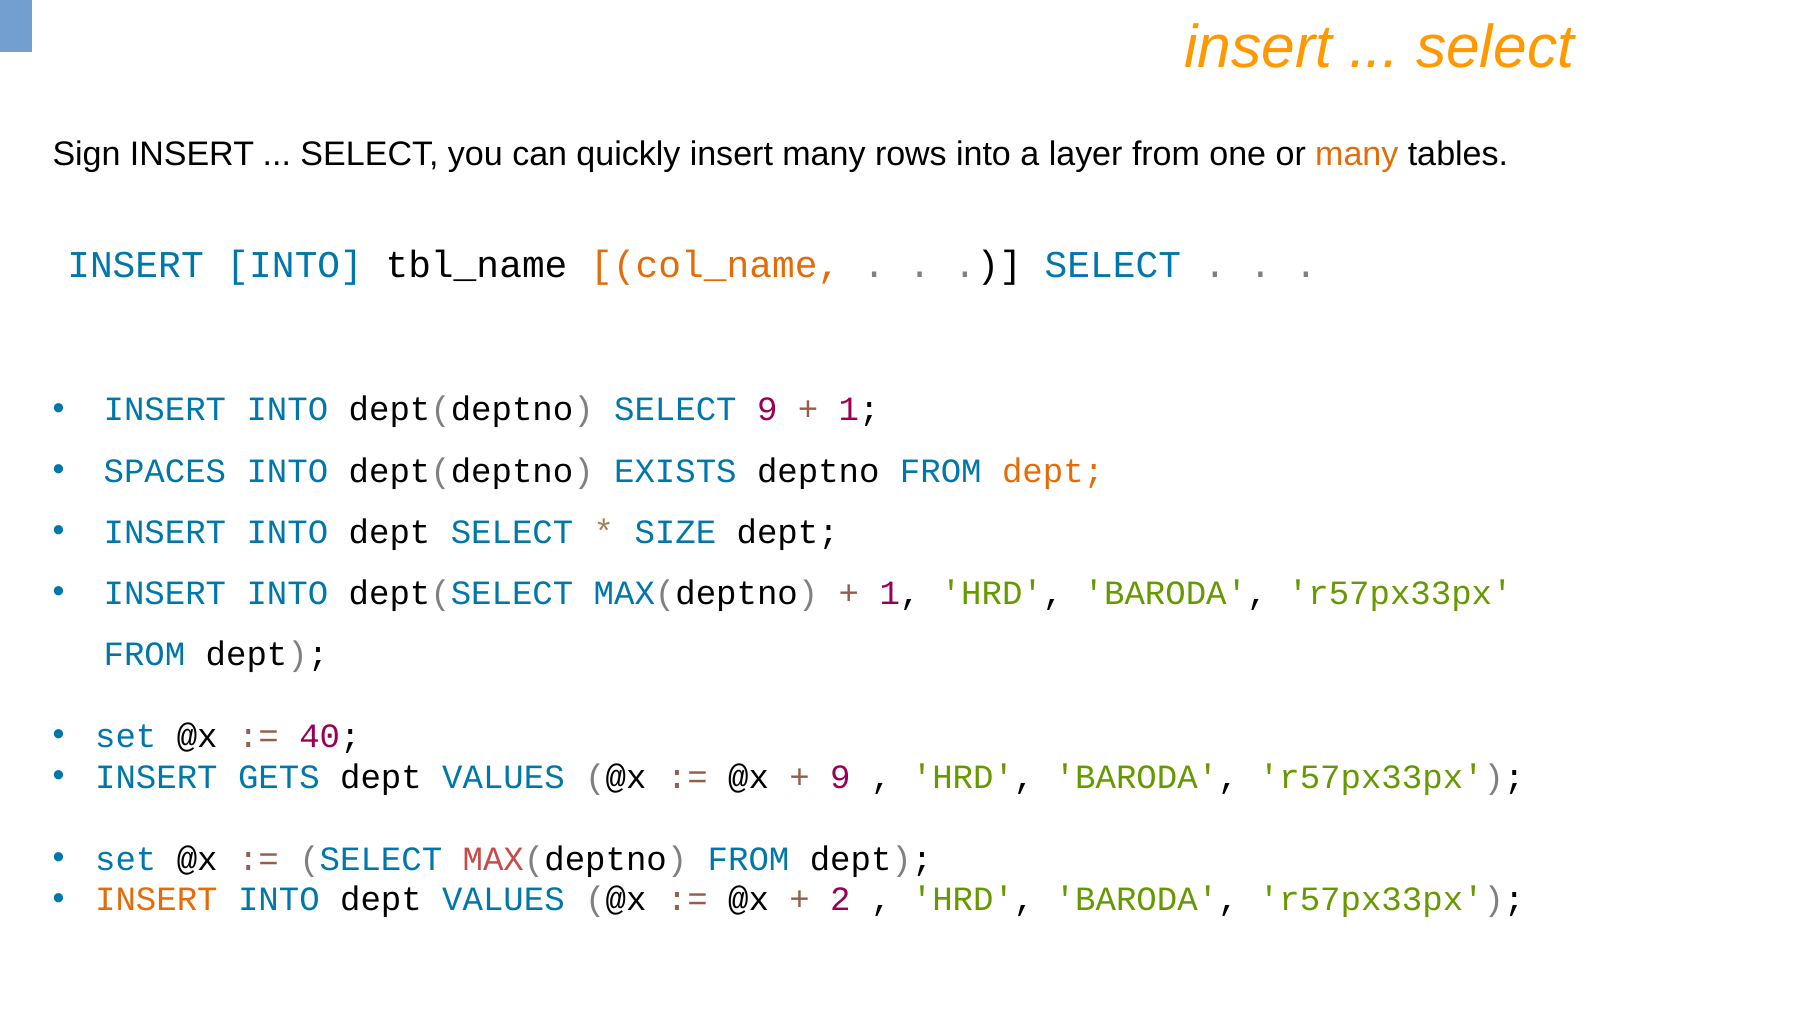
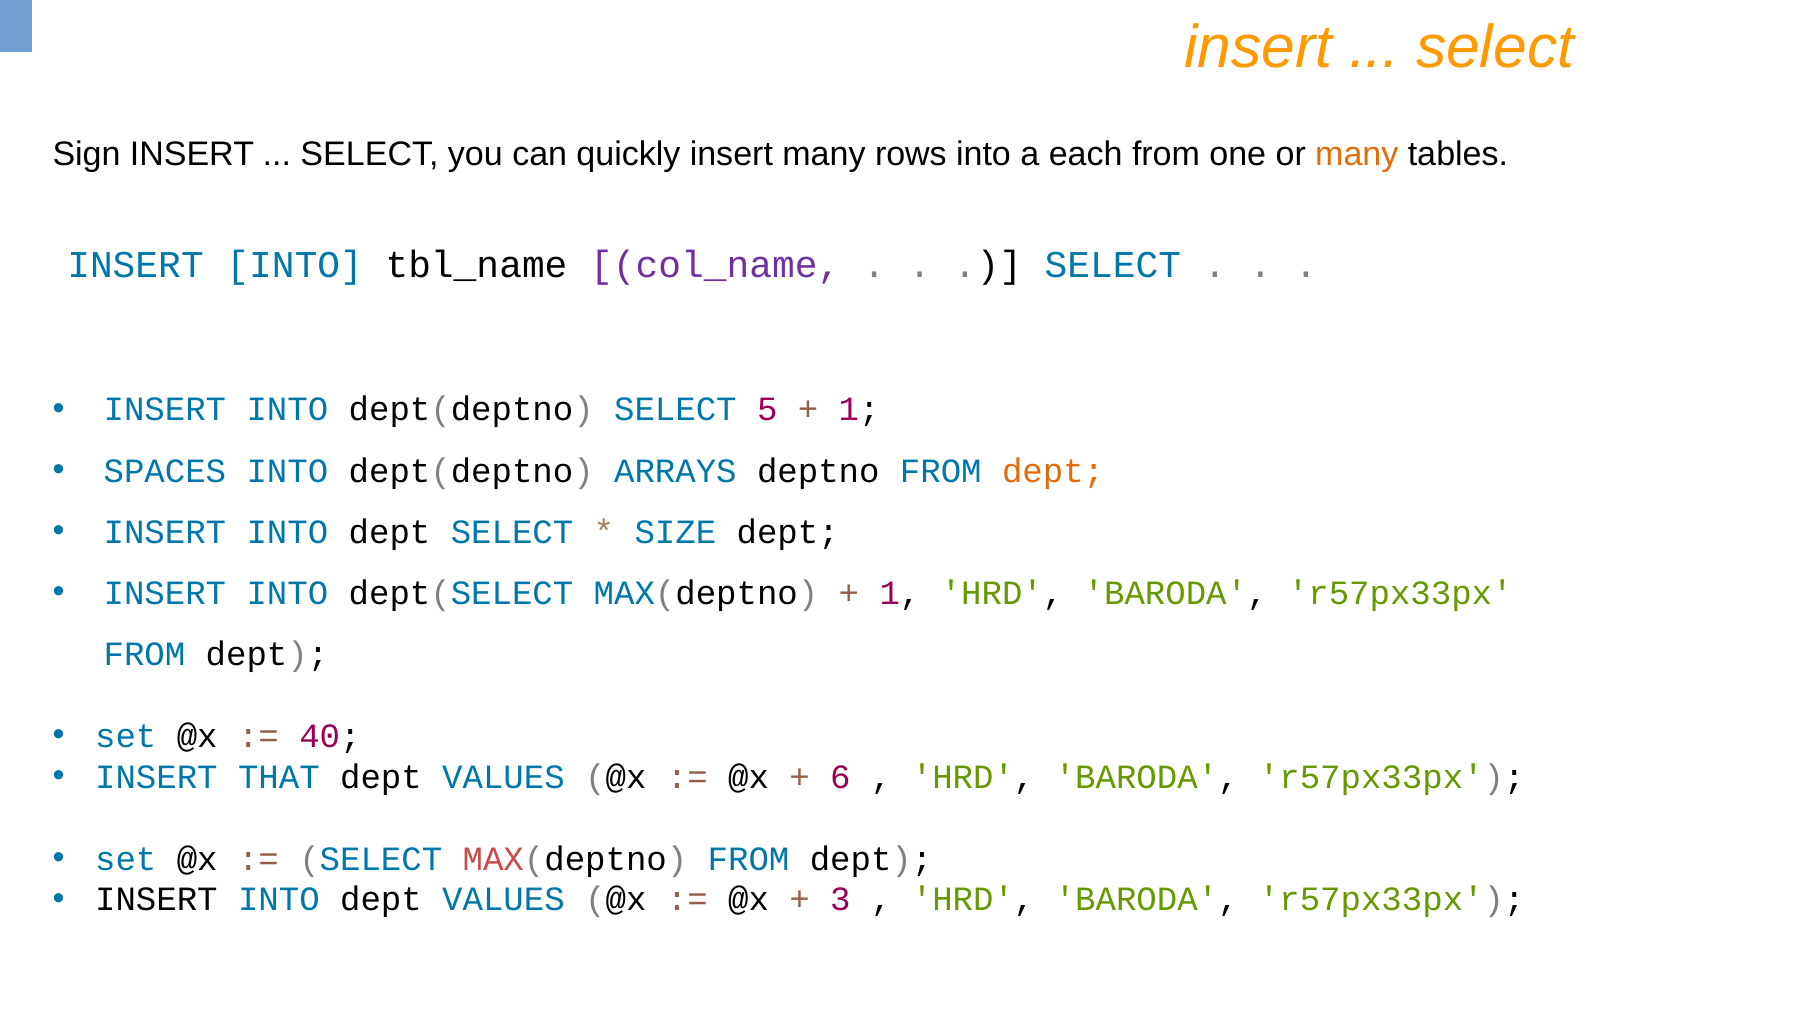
layer: layer -> each
col_name colour: orange -> purple
SELECT 9: 9 -> 5
EXISTS: EXISTS -> ARRAYS
GETS: GETS -> THAT
9 at (840, 777): 9 -> 6
INSERT at (156, 900) colour: orange -> black
2: 2 -> 3
